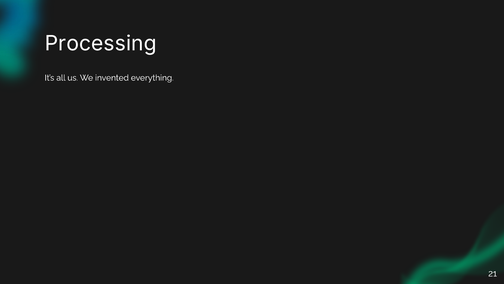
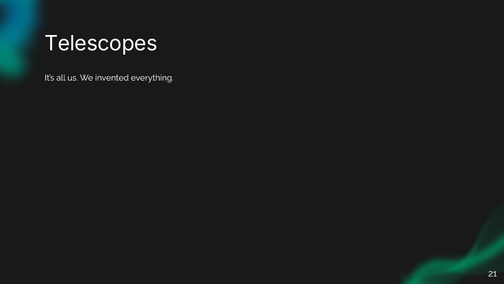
Processing: Processing -> Telescopes
